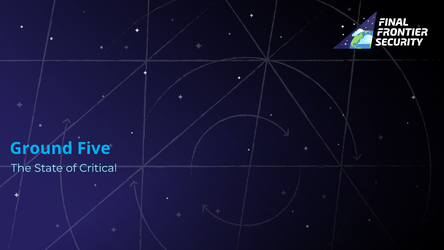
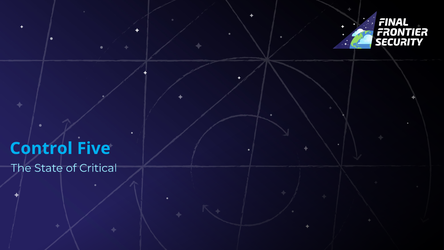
Ground: Ground -> Control
